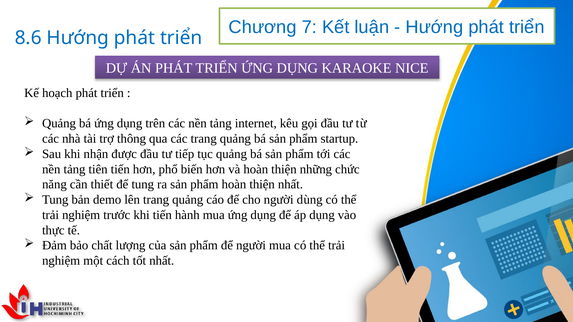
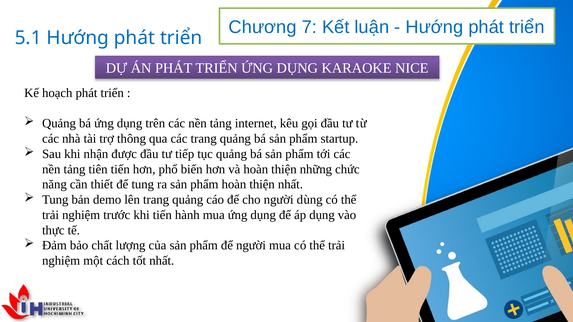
8.6: 8.6 -> 5.1
